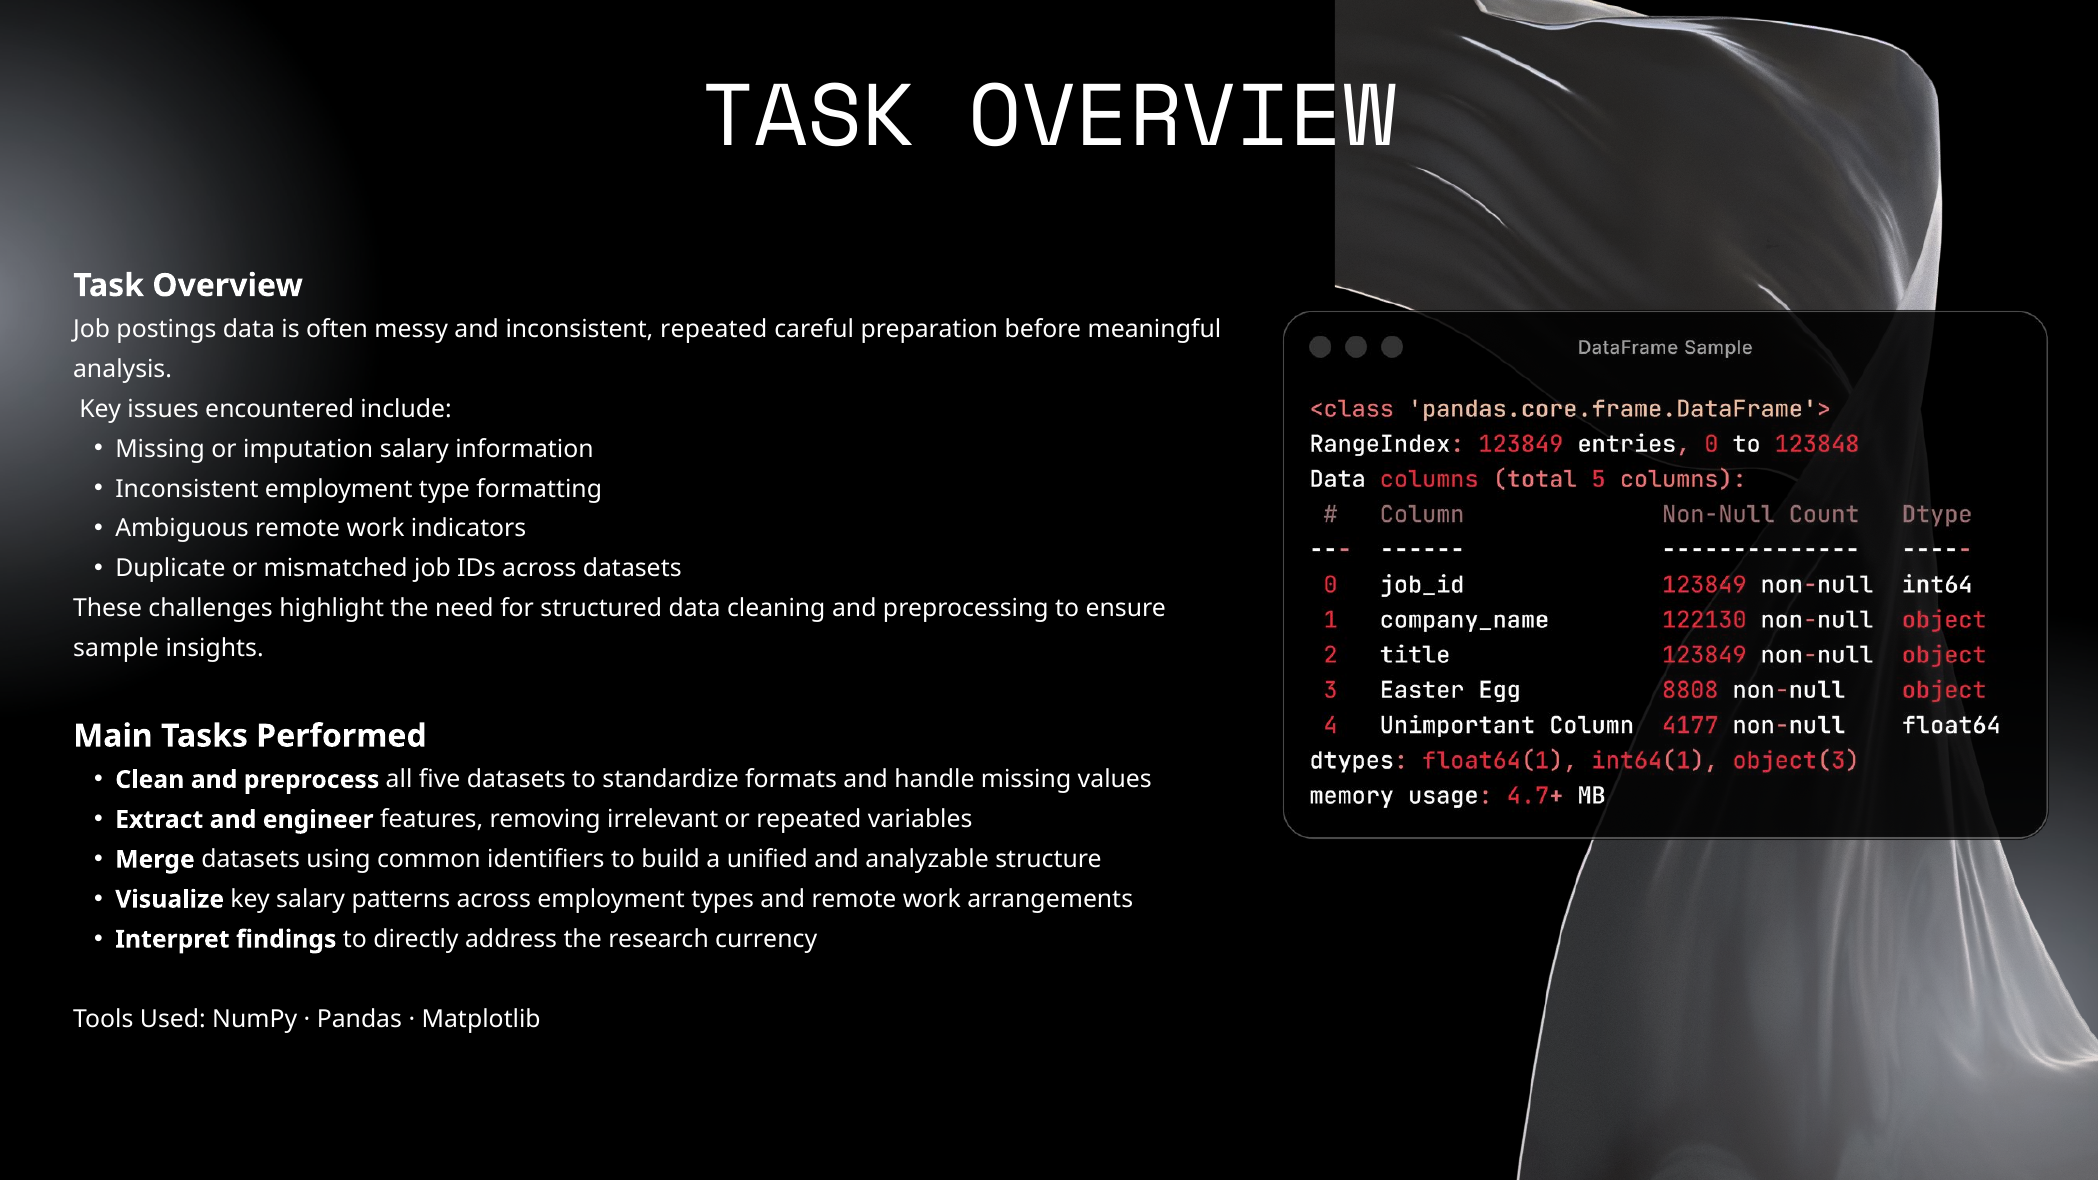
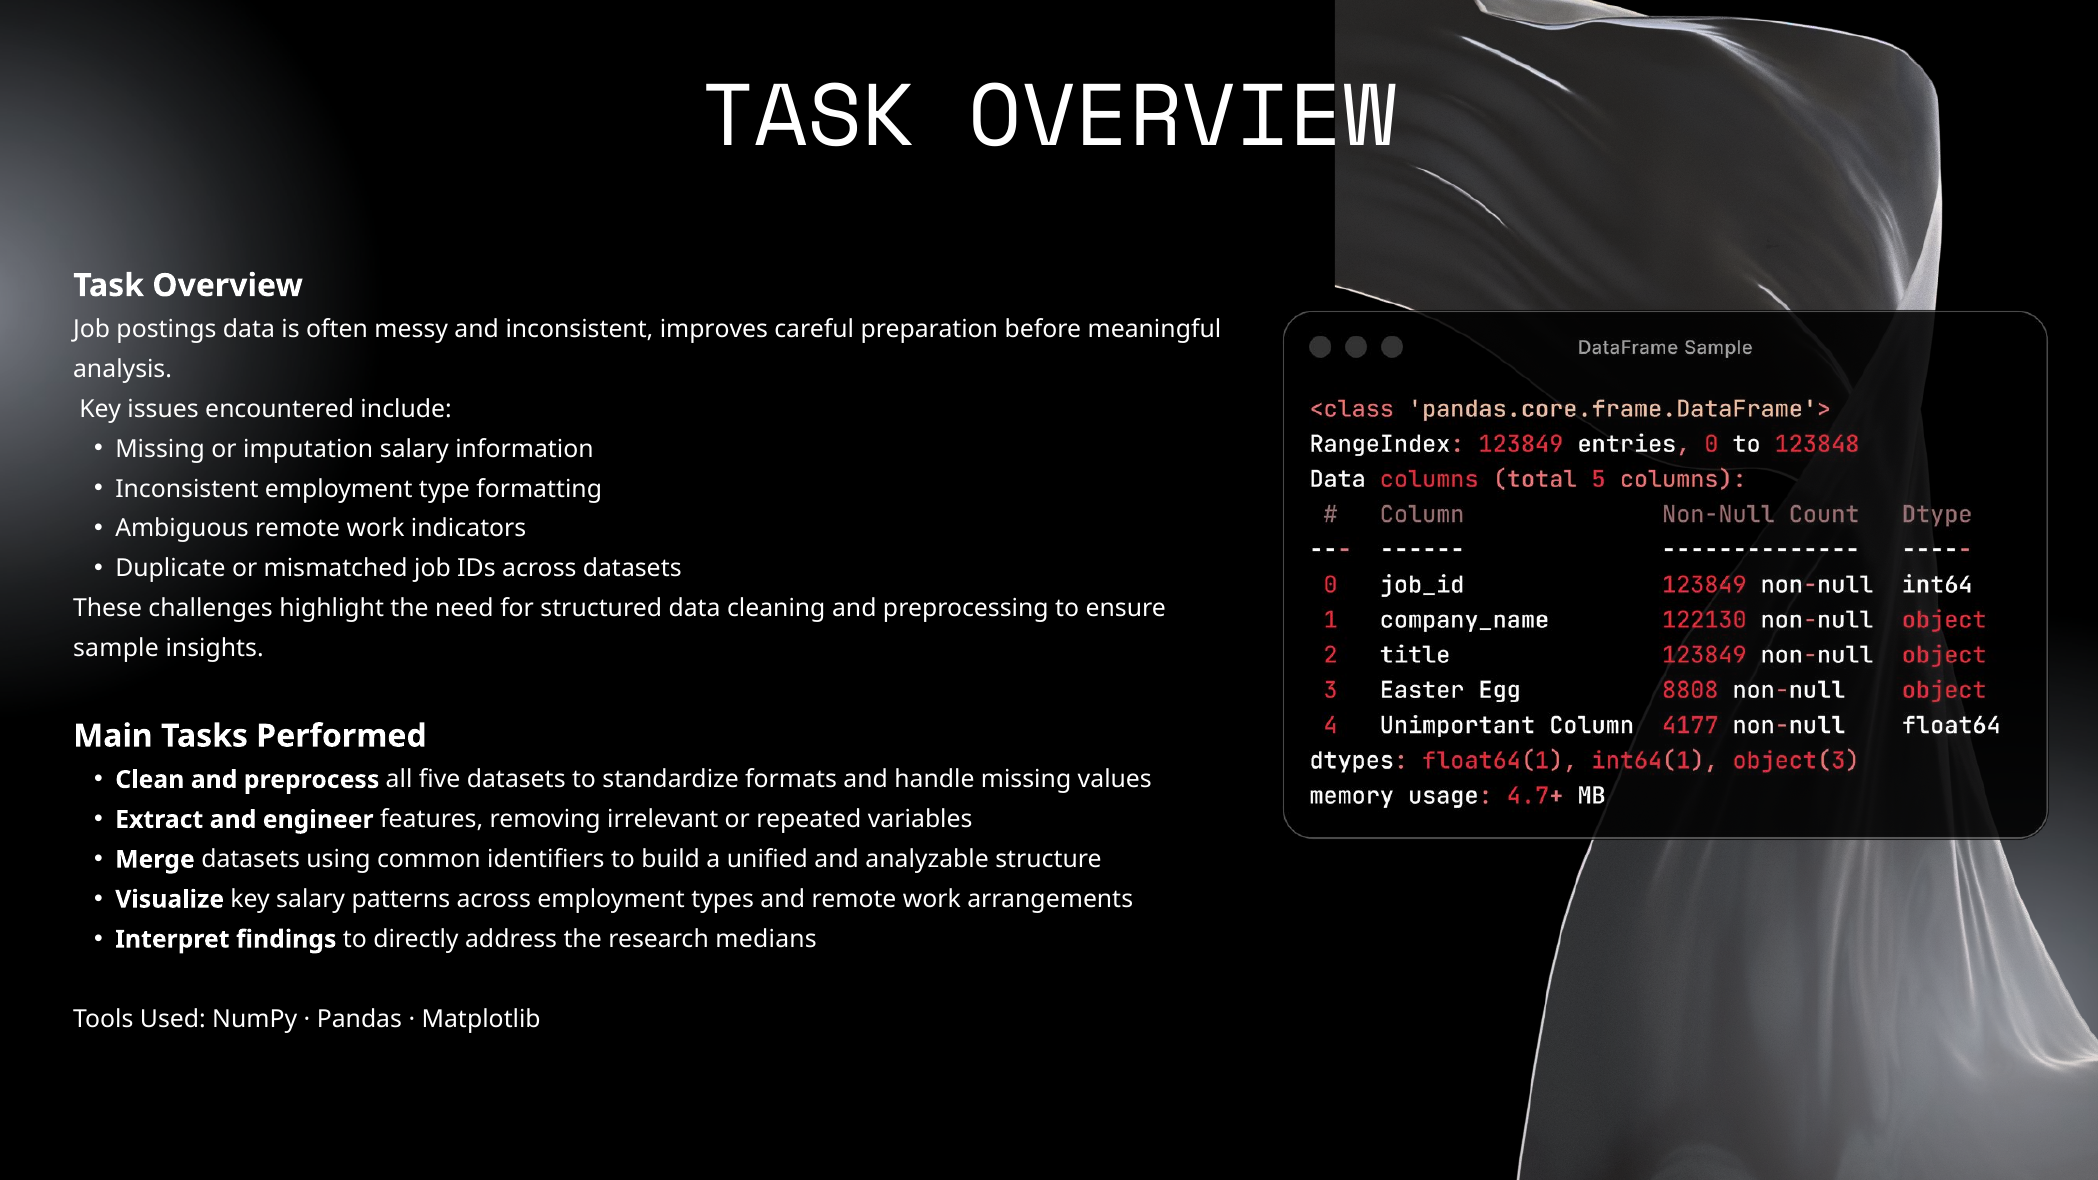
inconsistent repeated: repeated -> improves
currency: currency -> medians
